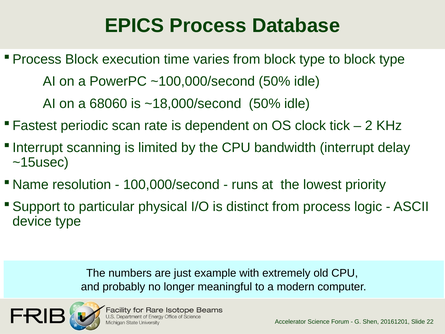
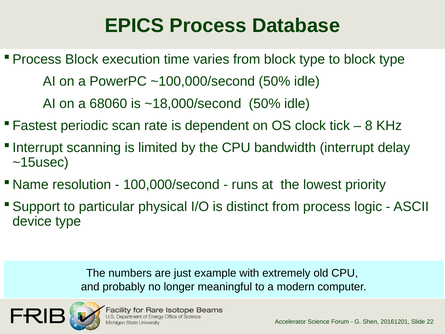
2: 2 -> 8
